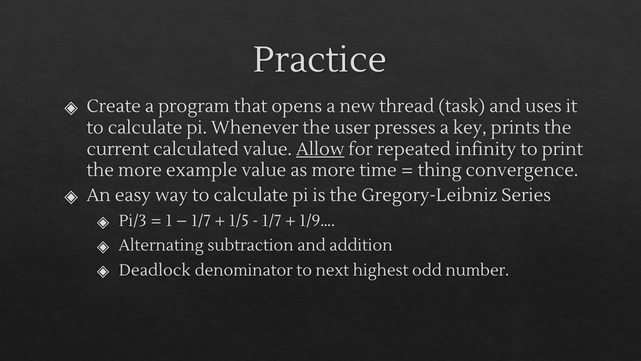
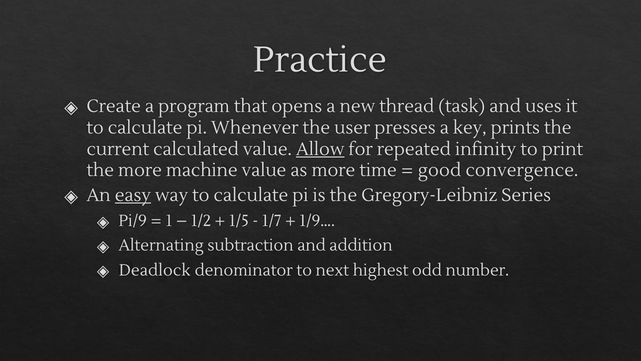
example: example -> machine
thing: thing -> good
easy underline: none -> present
Pi/3: Pi/3 -> Pi/9
1/7 at (201, 221): 1/7 -> 1/2
